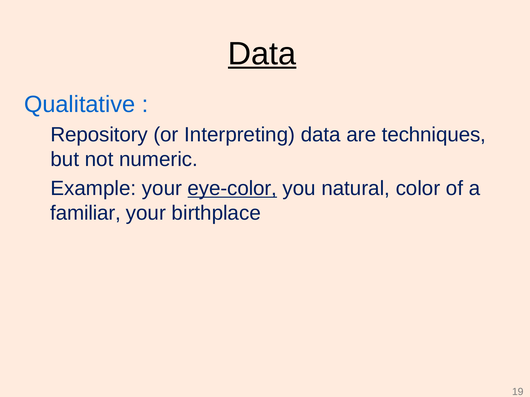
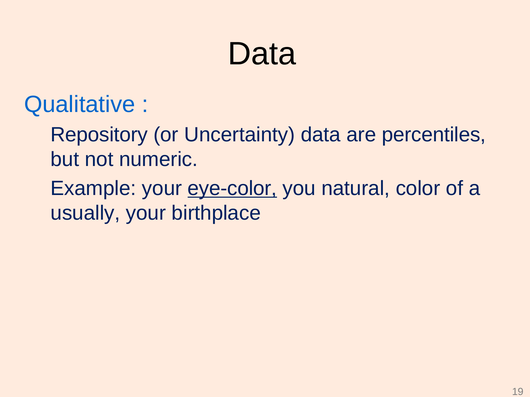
Data at (262, 54) underline: present -> none
Interpreting: Interpreting -> Uncertainty
techniques: techniques -> percentiles
familiar: familiar -> usually
